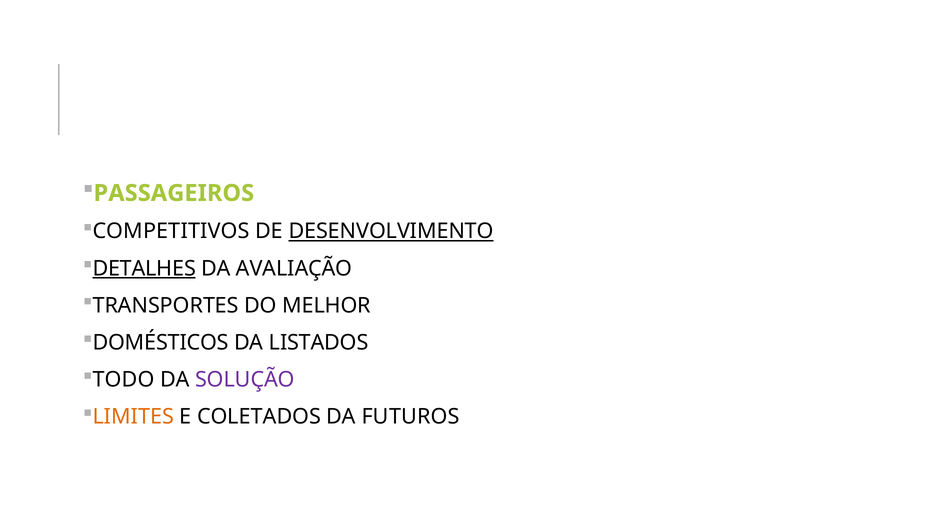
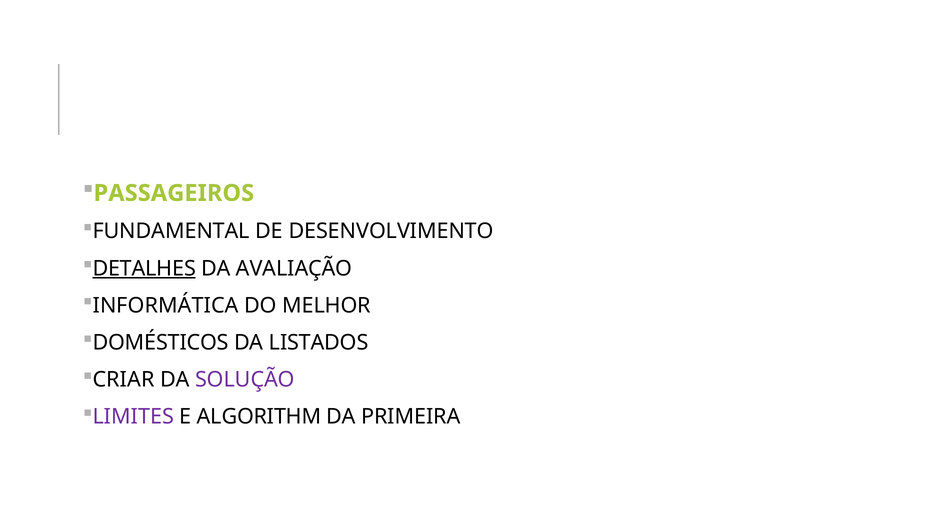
COMPETITIVOS: COMPETITIVOS -> FUNDAMENTAL
DESENVOLVIMENTO underline: present -> none
TRANSPORTES: TRANSPORTES -> INFORMÁTICA
TODO: TODO -> CRIAR
LIMITES colour: orange -> purple
COLETADOS: COLETADOS -> ALGORITHM
FUTUROS: FUTUROS -> PRIMEIRA
